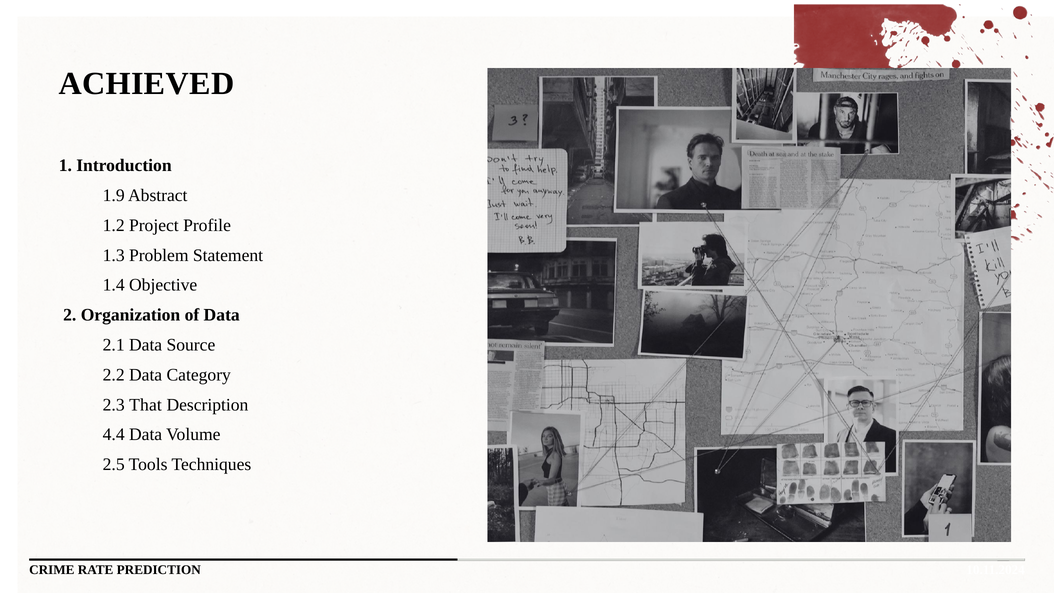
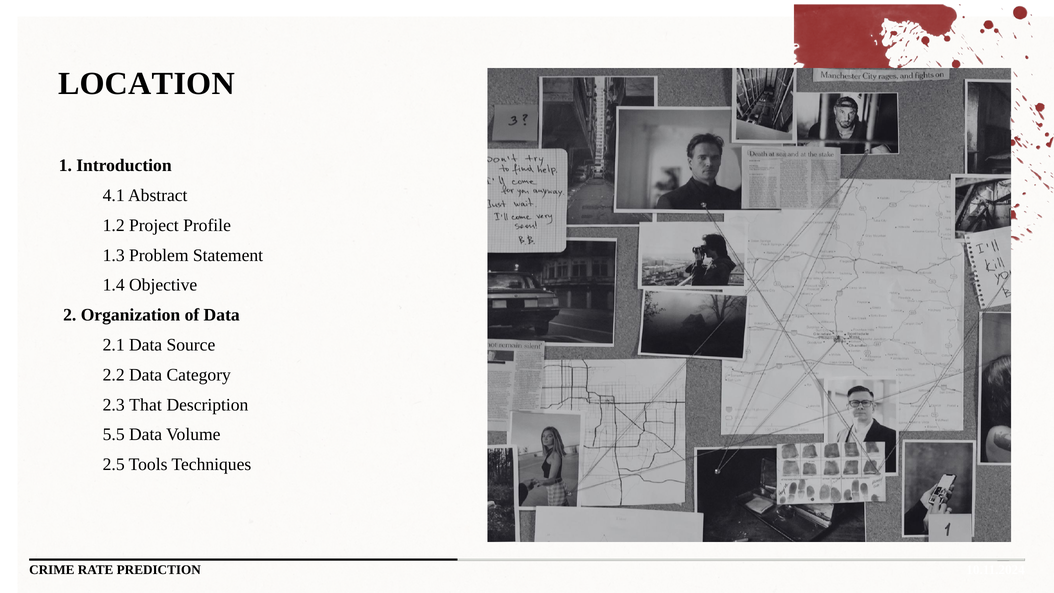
ACHIEVED: ACHIEVED -> LOCATION
1.9: 1.9 -> 4.1
4.4: 4.4 -> 5.5
